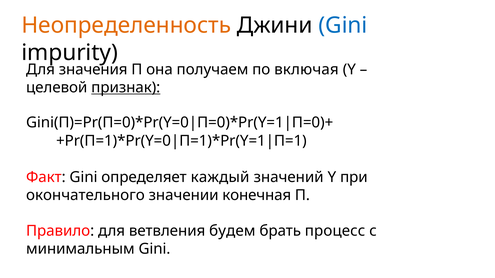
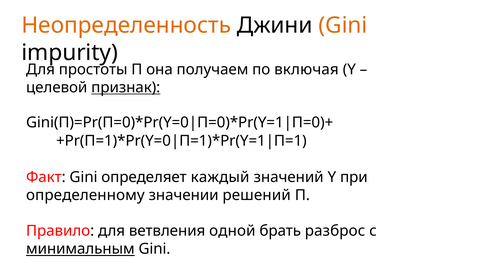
Gini at (343, 26) colour: blue -> orange
значения: значения -> простоты
окончательного: окончательного -> определенному
конечная: конечная -> решений
будем: будем -> одной
процесс: процесс -> разброс
минимальным underline: none -> present
